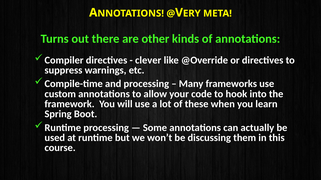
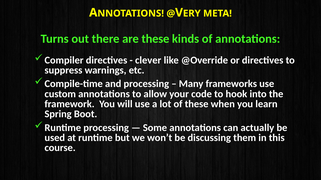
are other: other -> these
